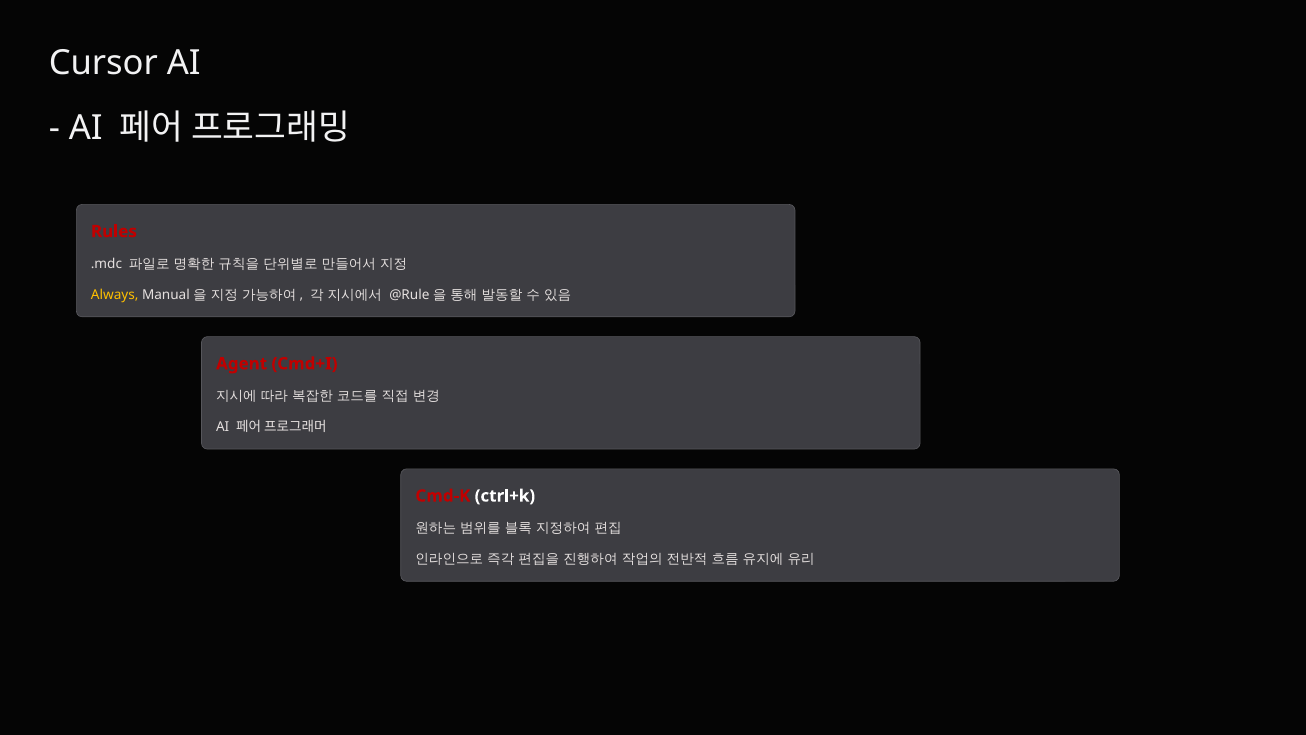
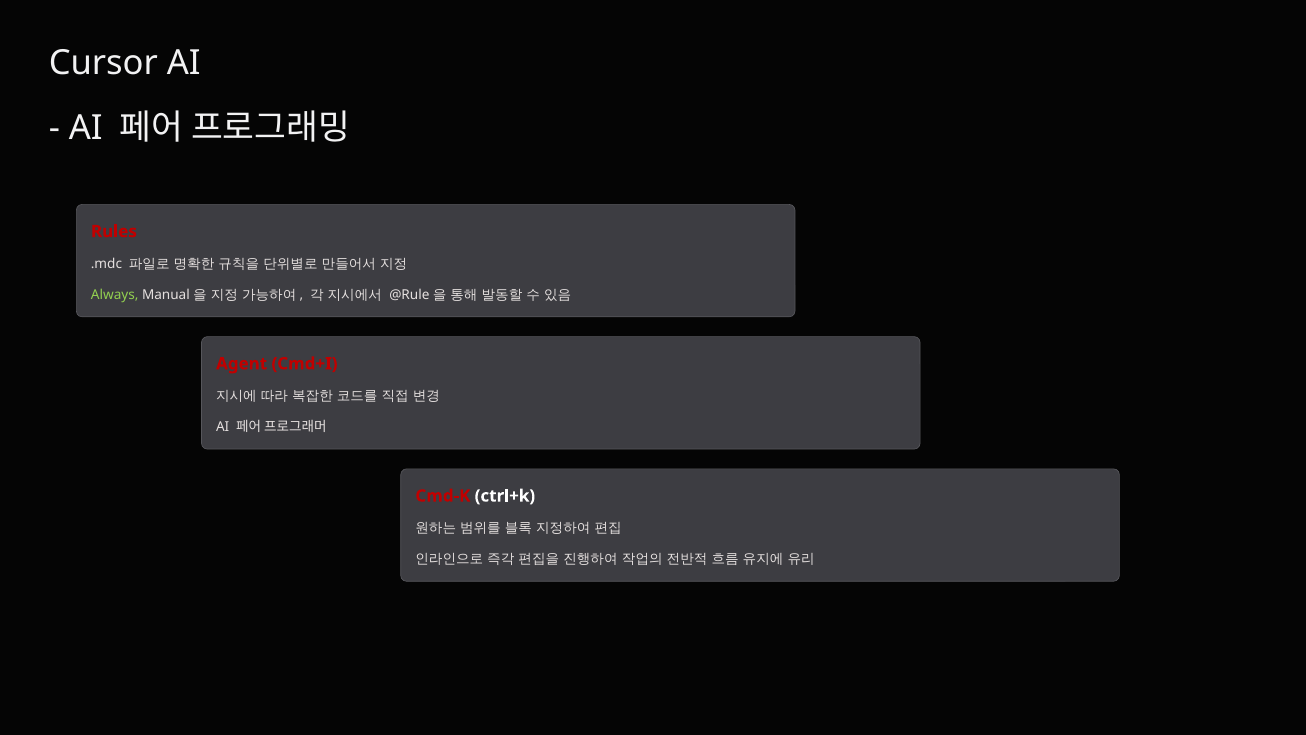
Always colour: yellow -> light green
